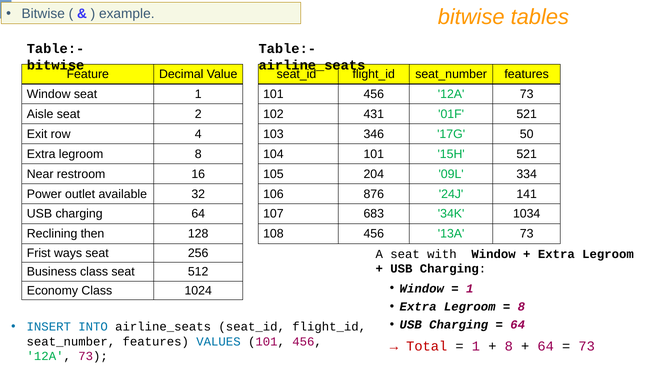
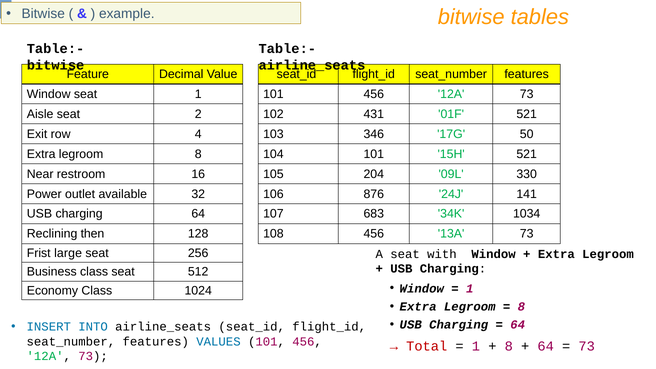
334: 334 -> 330
ways: ways -> large
